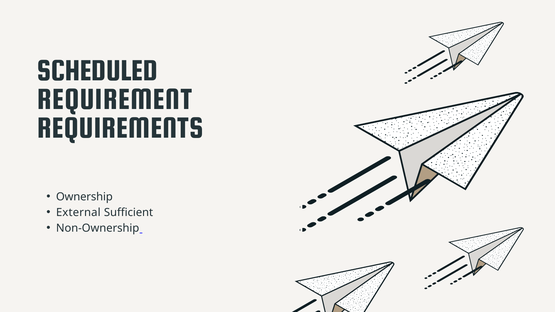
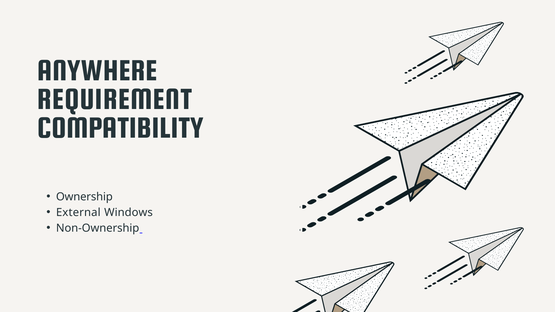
SCHEDULED: SCHEDULED -> ANYWHERE
REQUIREMENTS: REQUIREMENTS -> COMPATIBILITY
Sufficient: Sufficient -> Windows
